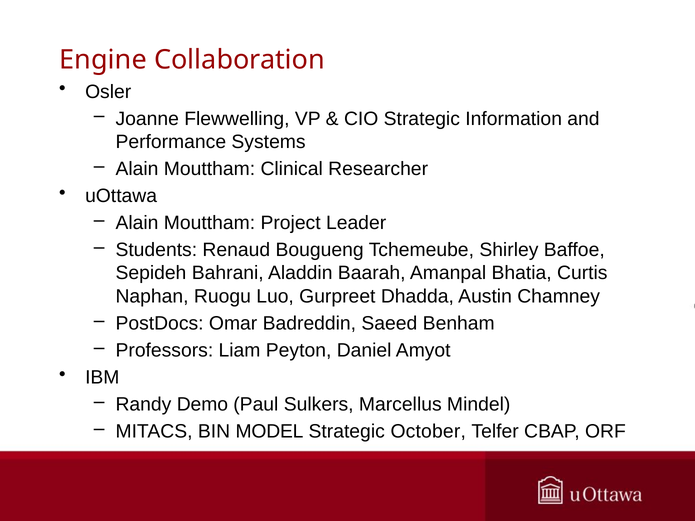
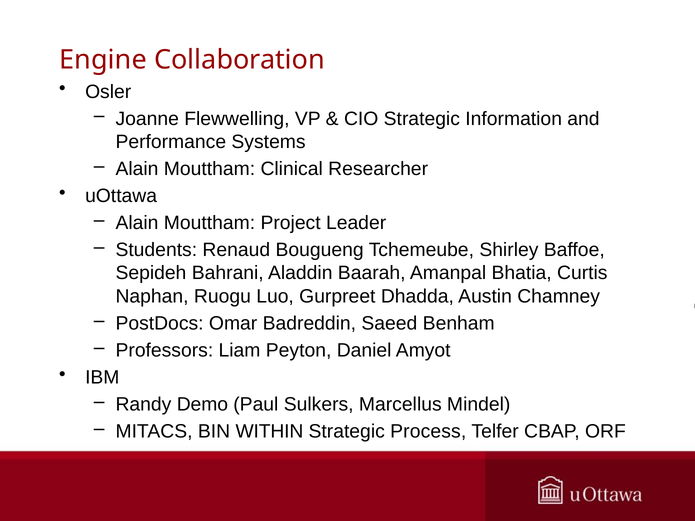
MODEL: MODEL -> WITHIN
October: October -> Process
